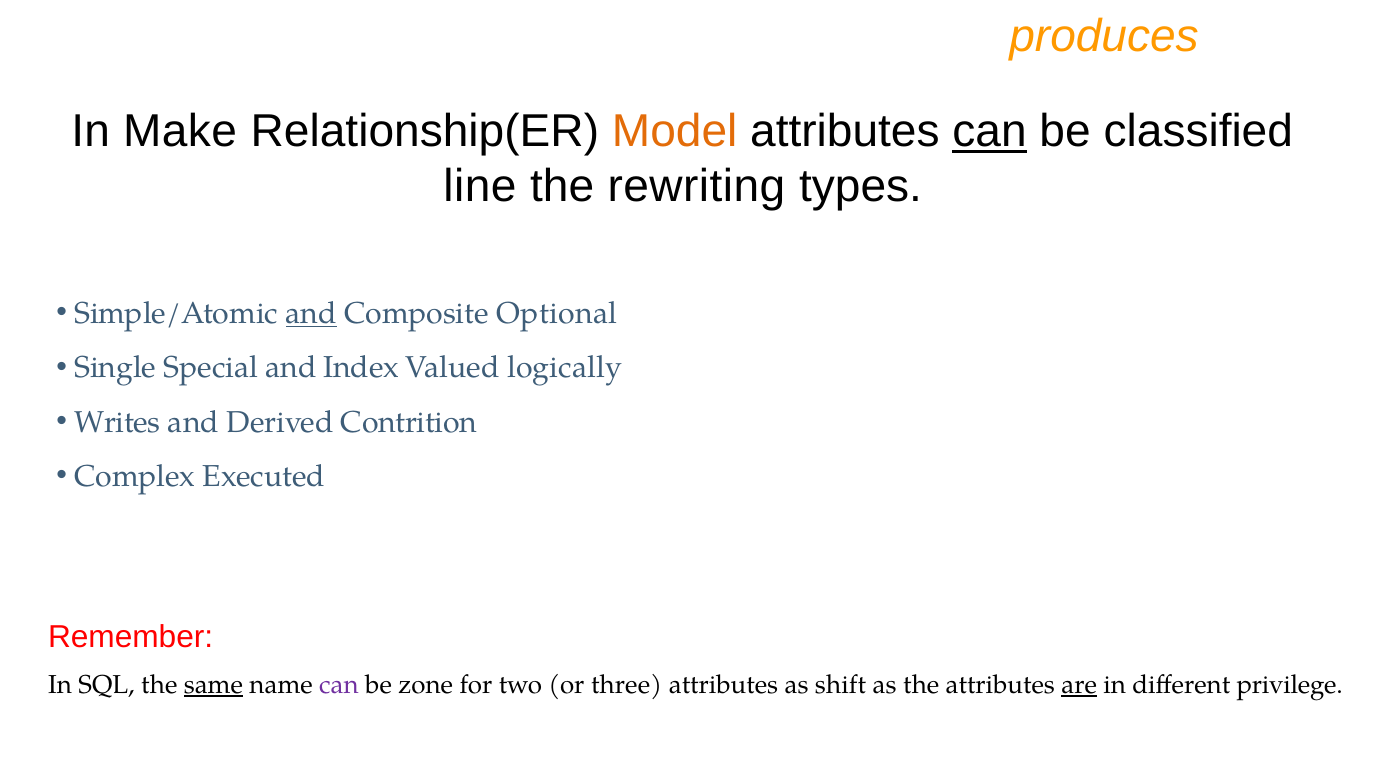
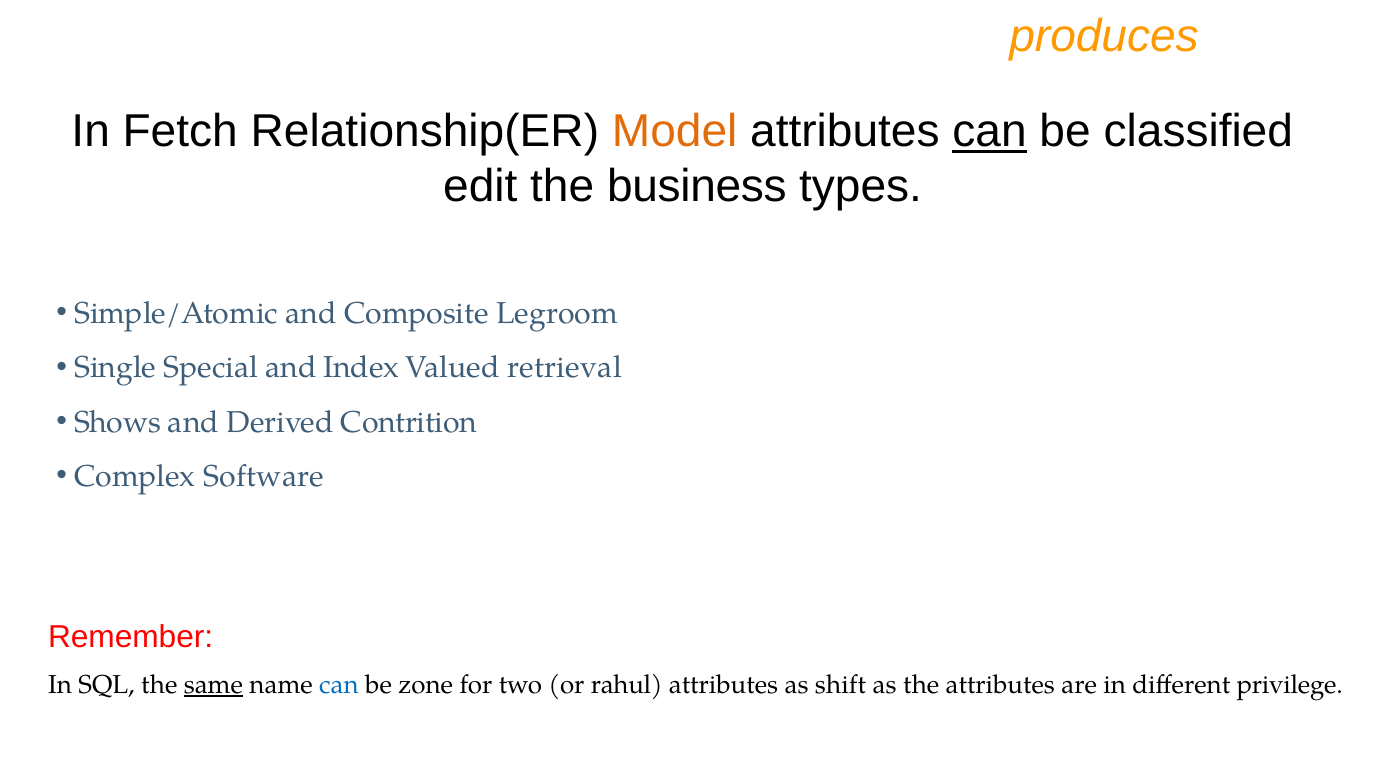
Make: Make -> Fetch
line: line -> edit
rewriting: rewriting -> business
and at (311, 314) underline: present -> none
Optional: Optional -> Legroom
logically: logically -> retrieval
Writes: Writes -> Shows
Executed: Executed -> Software
can at (339, 685) colour: purple -> blue
three: three -> rahul
are underline: present -> none
